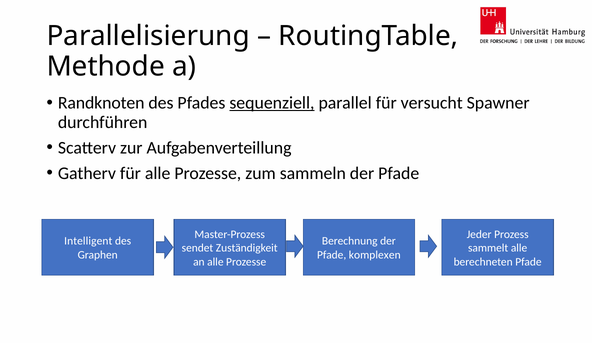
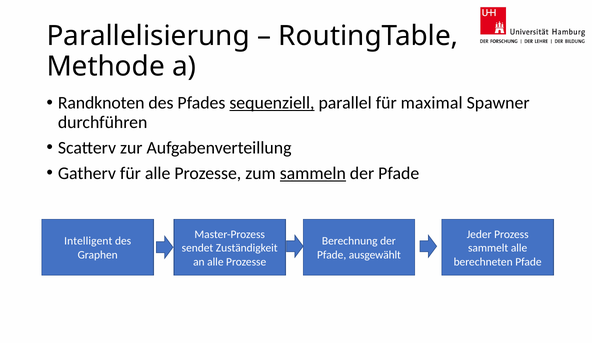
versucht: versucht -> maximal
sammeln underline: none -> present
komplexen: komplexen -> ausgewählt
